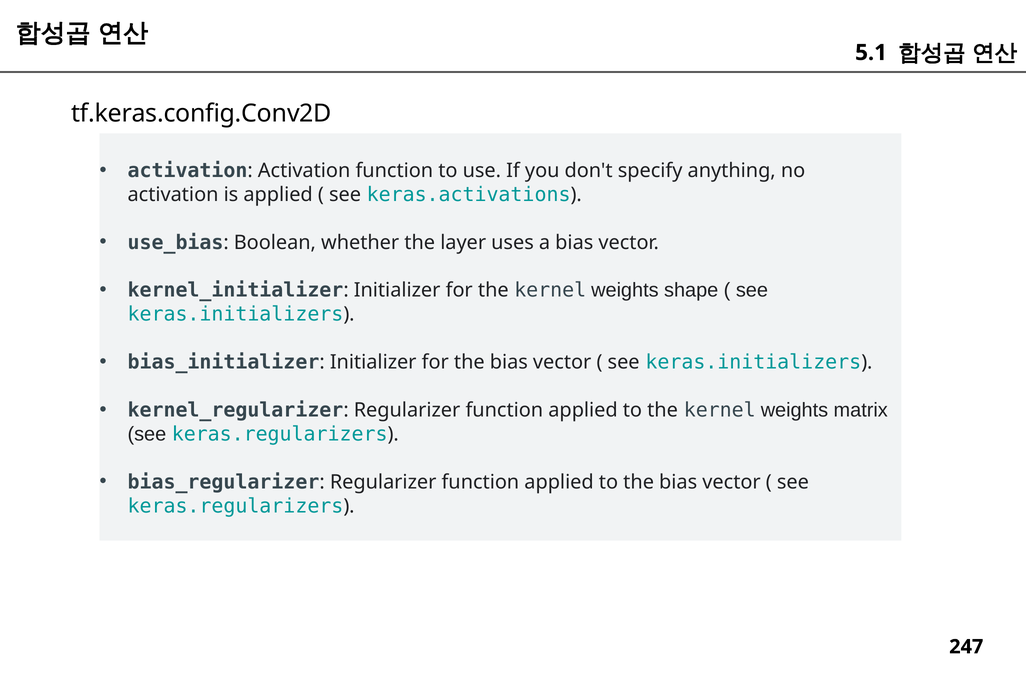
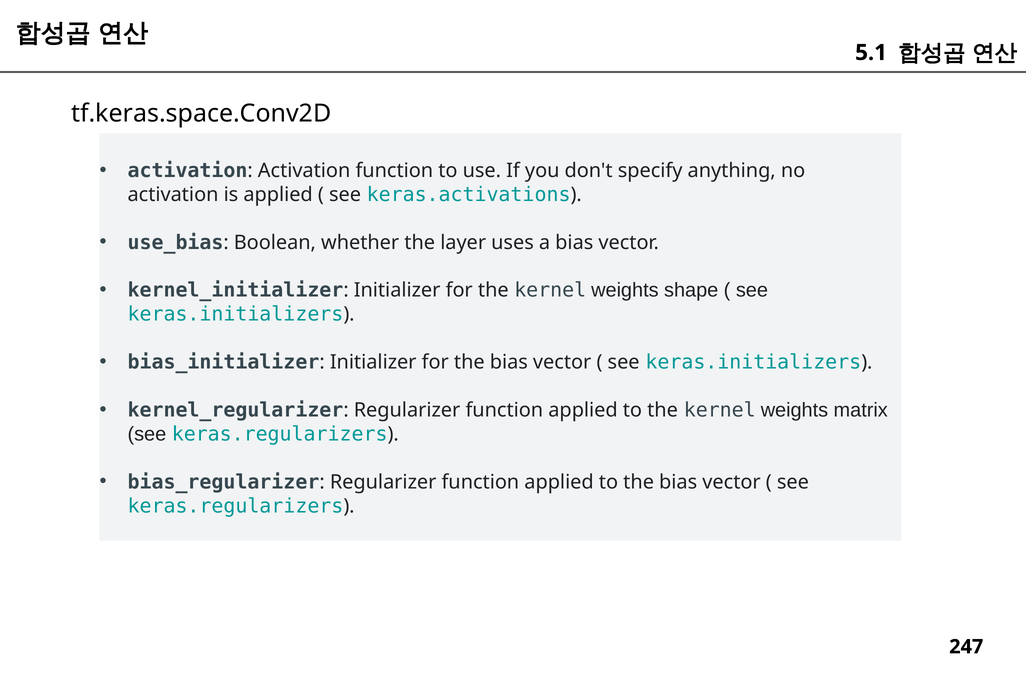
tf.keras.config.Conv2D: tf.keras.config.Conv2D -> tf.keras.space.Conv2D
